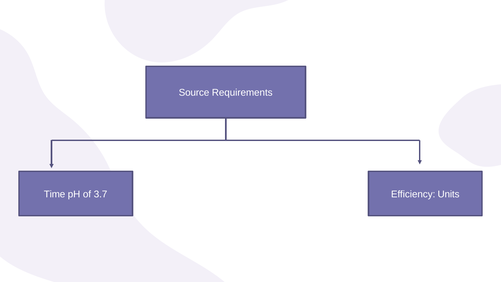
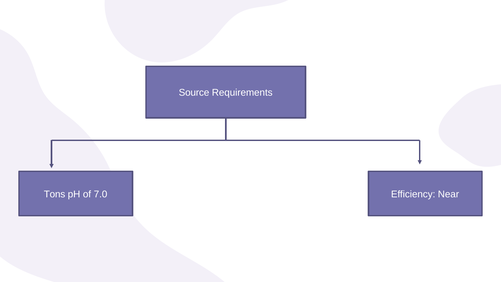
Time: Time -> Tons
3.7: 3.7 -> 7.0
Units: Units -> Near
